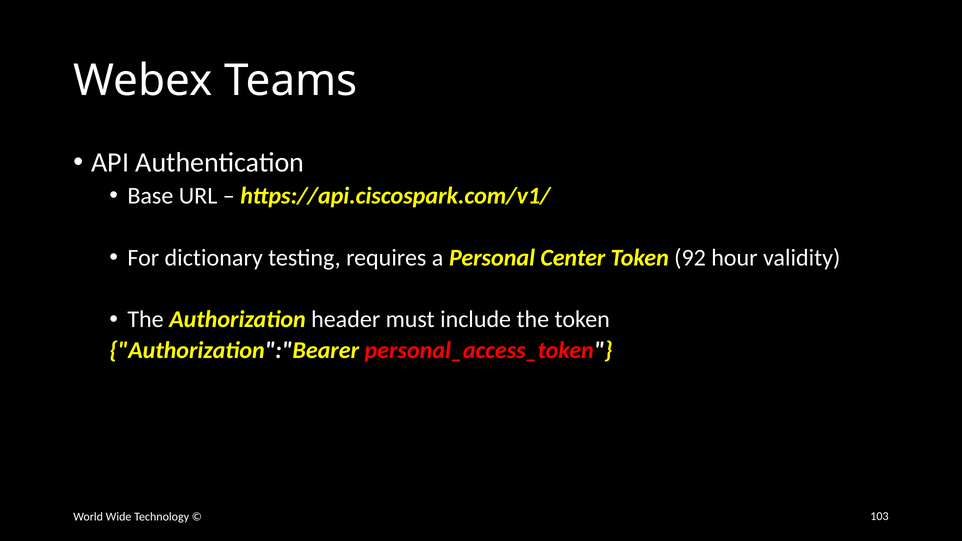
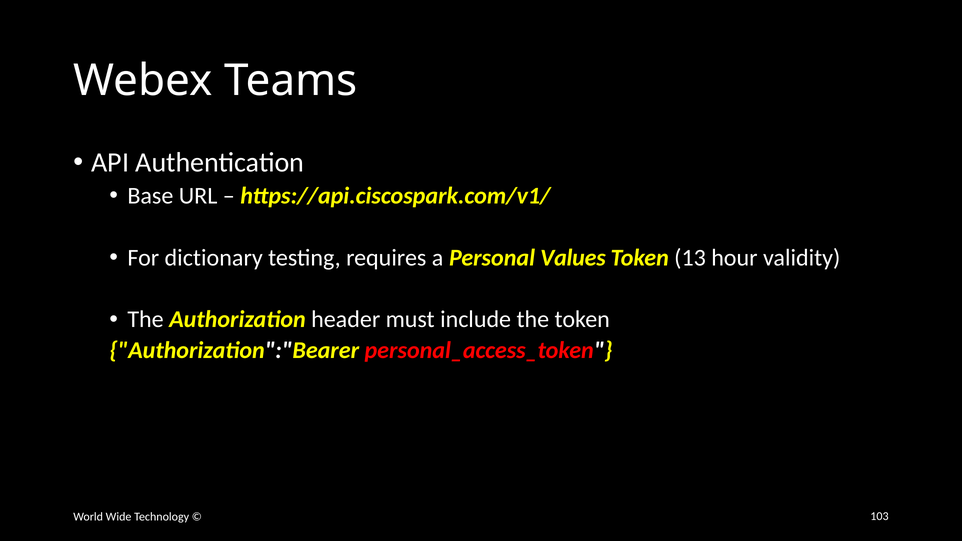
Center: Center -> Values
92: 92 -> 13
